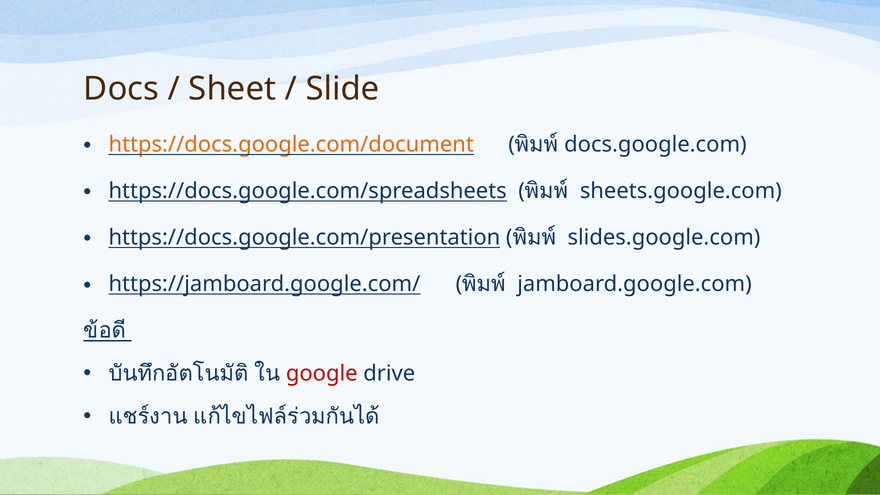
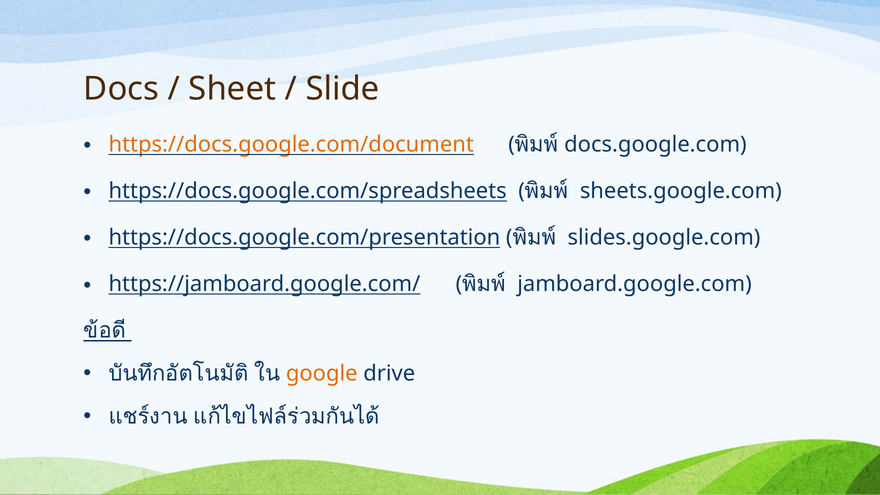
google colour: red -> orange
